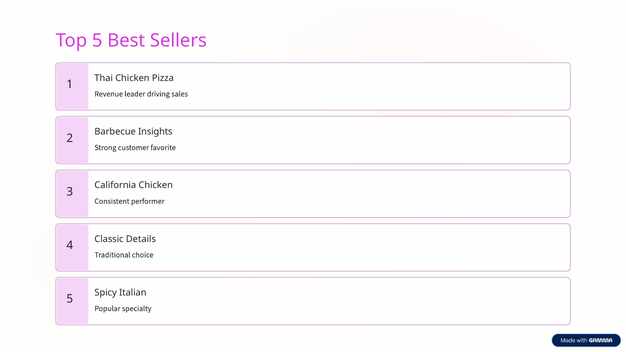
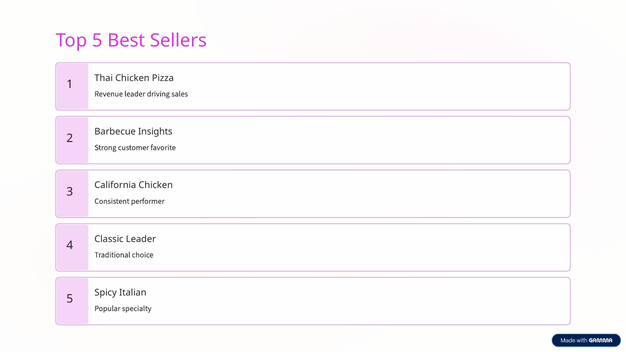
Classic Details: Details -> Leader
